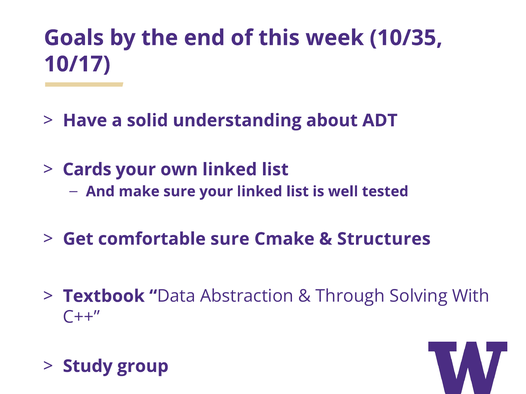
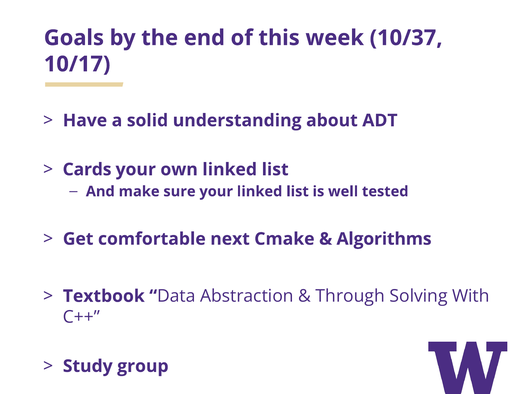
10/35: 10/35 -> 10/37
comfortable sure: sure -> next
Structures: Structures -> Algorithms
